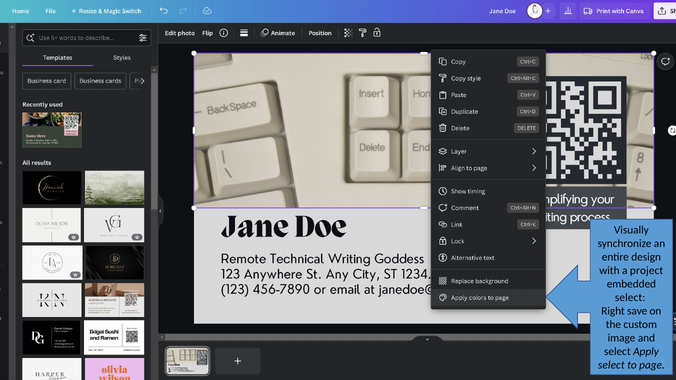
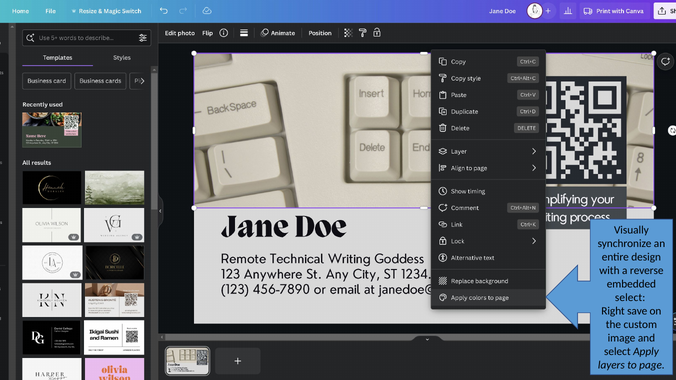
project: project -> reverse
select at (611, 365): select -> layers
